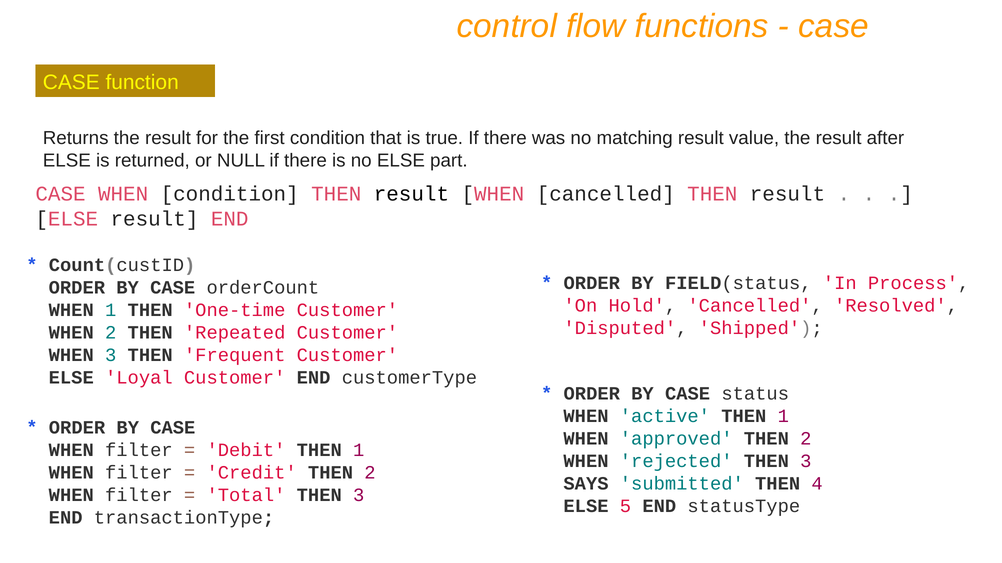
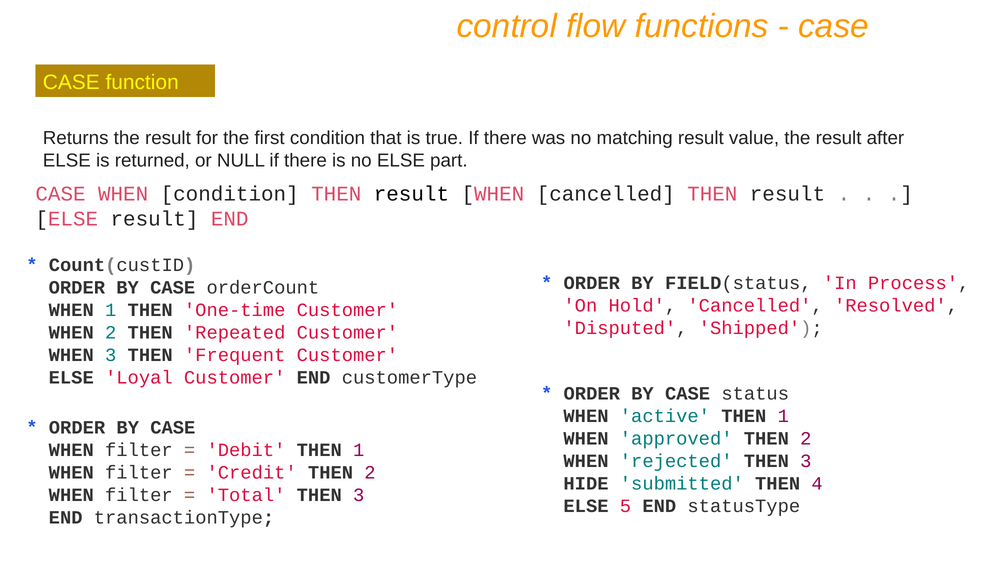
SAYS: SAYS -> HIDE
